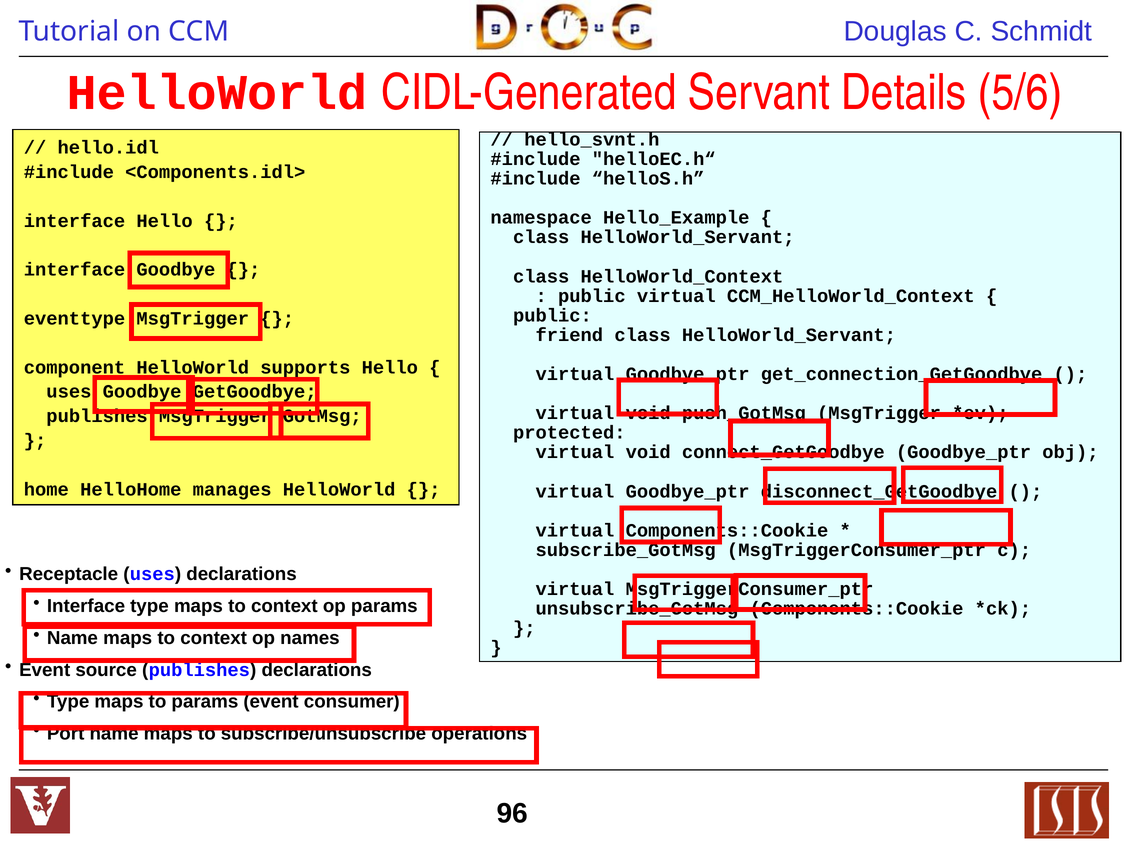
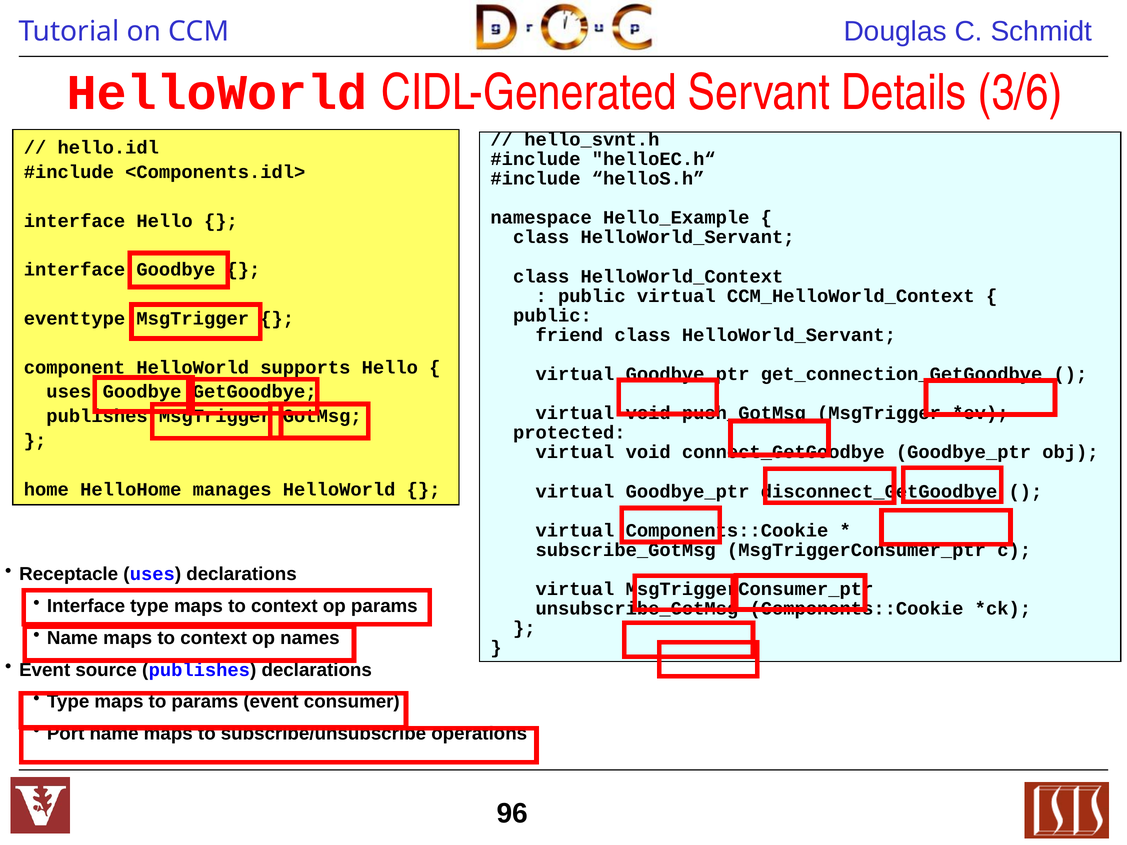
5/6: 5/6 -> 3/6
